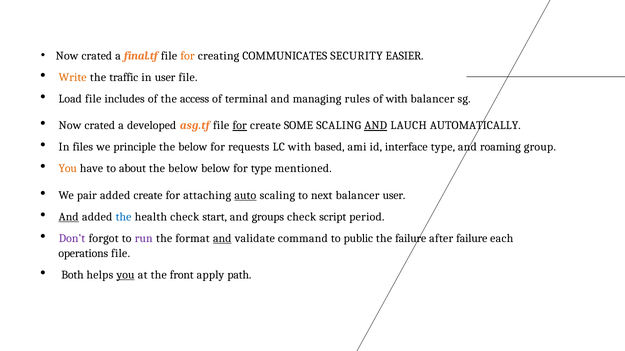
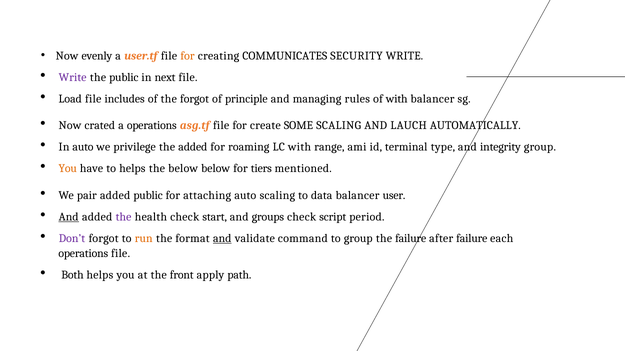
crated at (97, 56): crated -> evenly
final.tf: final.tf -> user.tf
SECURITY EASIER: EASIER -> WRITE
Write at (73, 77) colour: orange -> purple
the traffic: traffic -> public
in user: user -> next
the access: access -> forgot
terminal: terminal -> principle
a developed: developed -> operations
for at (240, 126) underline: present -> none
AND at (376, 126) underline: present -> none
In files: files -> auto
principle: principle -> privilege
below at (193, 147): below -> added
requests: requests -> roaming
based: based -> range
interface: interface -> terminal
roaming: roaming -> integrity
to about: about -> helps
for type: type -> tiers
added create: create -> public
auto at (245, 195) underline: present -> none
next: next -> data
the at (124, 217) colour: blue -> purple
run colour: purple -> orange
to public: public -> group
you at (125, 275) underline: present -> none
